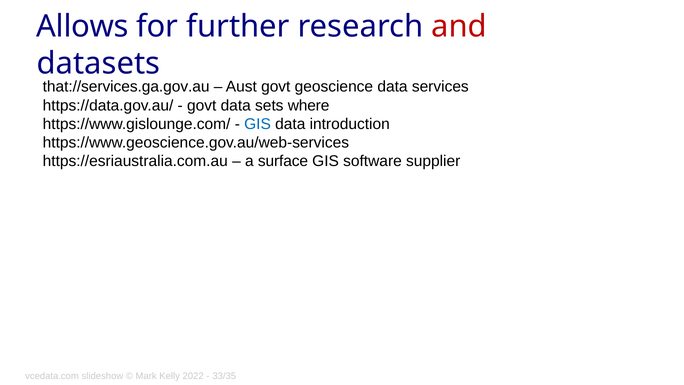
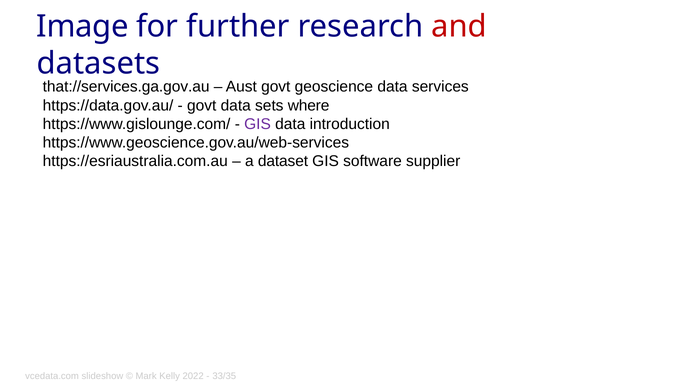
Allows: Allows -> Image
GIS at (258, 124) colour: blue -> purple
surface: surface -> dataset
